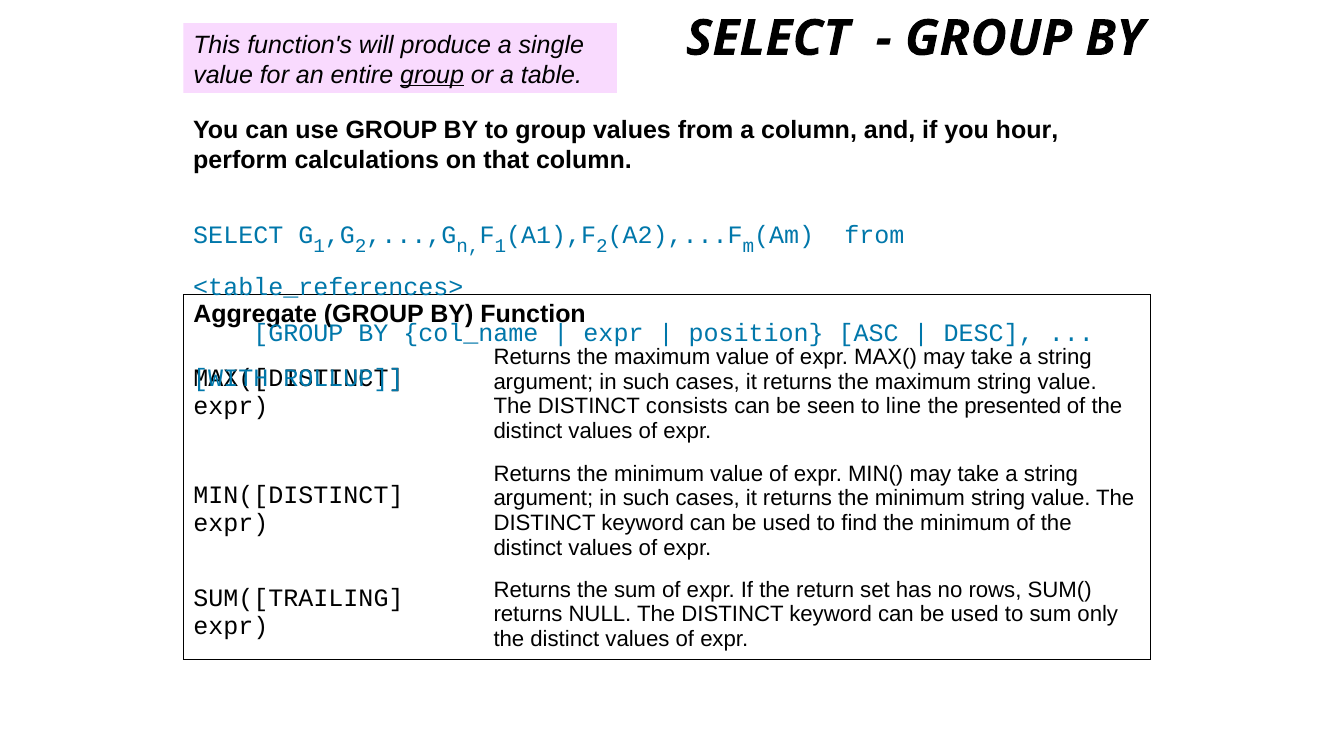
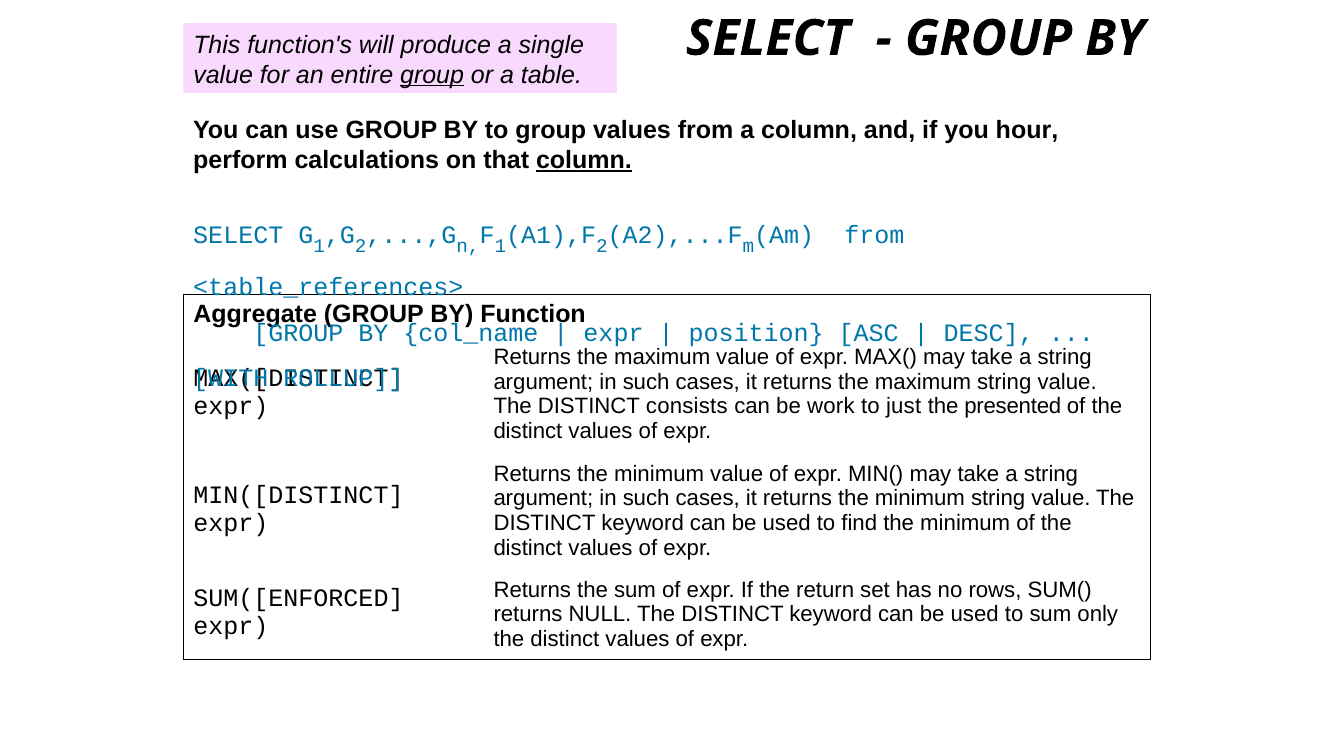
column at (584, 160) underline: none -> present
seen: seen -> work
line: line -> just
SUM([TRAILING: SUM([TRAILING -> SUM([ENFORCED
